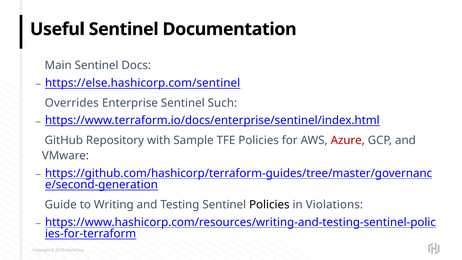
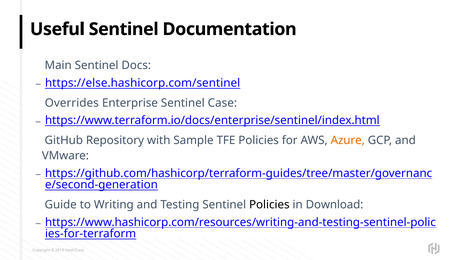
Such: Such -> Case
Azure colour: red -> orange
Violations: Violations -> Download
